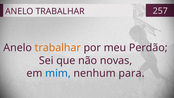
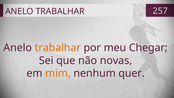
Perdão: Perdão -> Chegar
mim colour: blue -> orange
para: para -> quer
